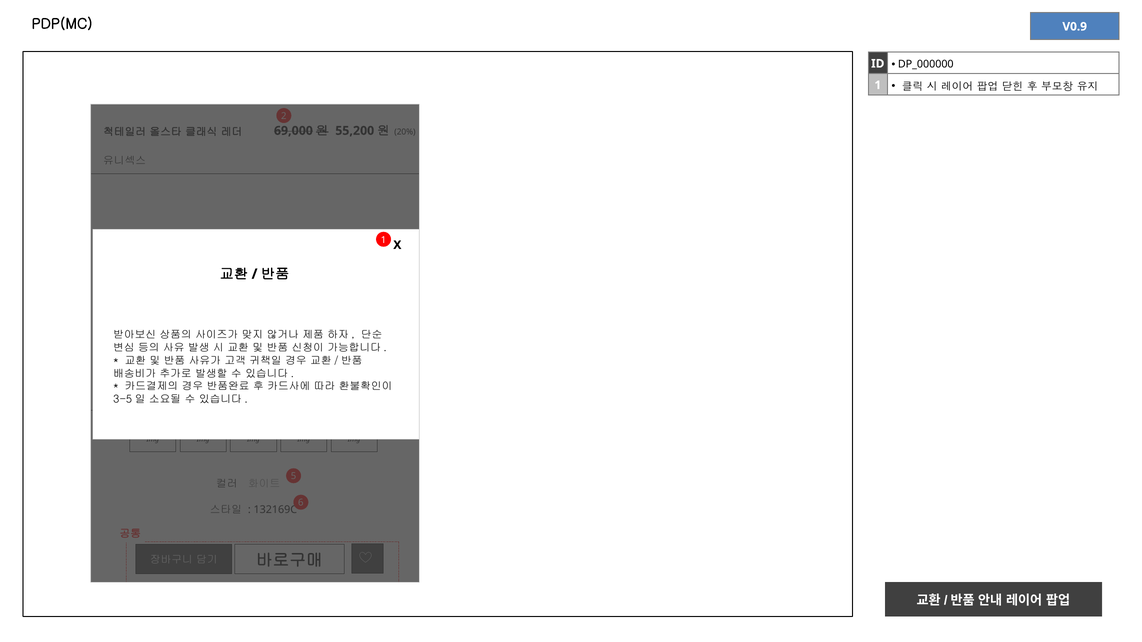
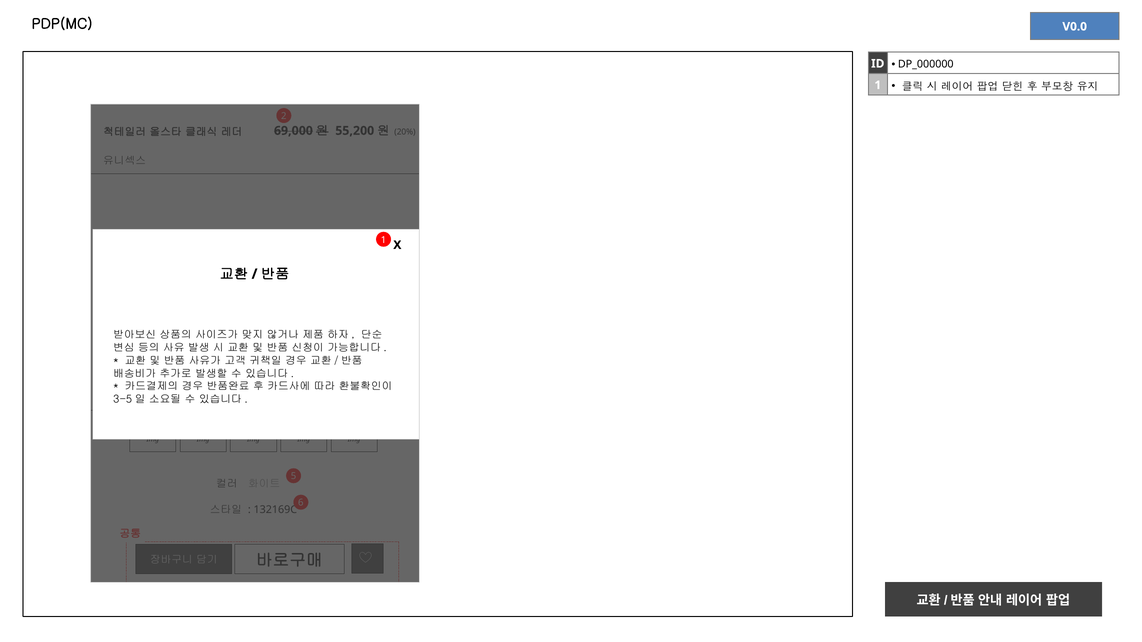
V0.9: V0.9 -> V0.0
